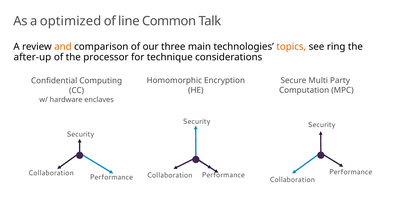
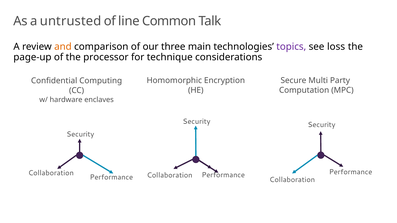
optimized: optimized -> untrusted
topics colour: orange -> purple
ring: ring -> loss
after-up: after-up -> page-up
